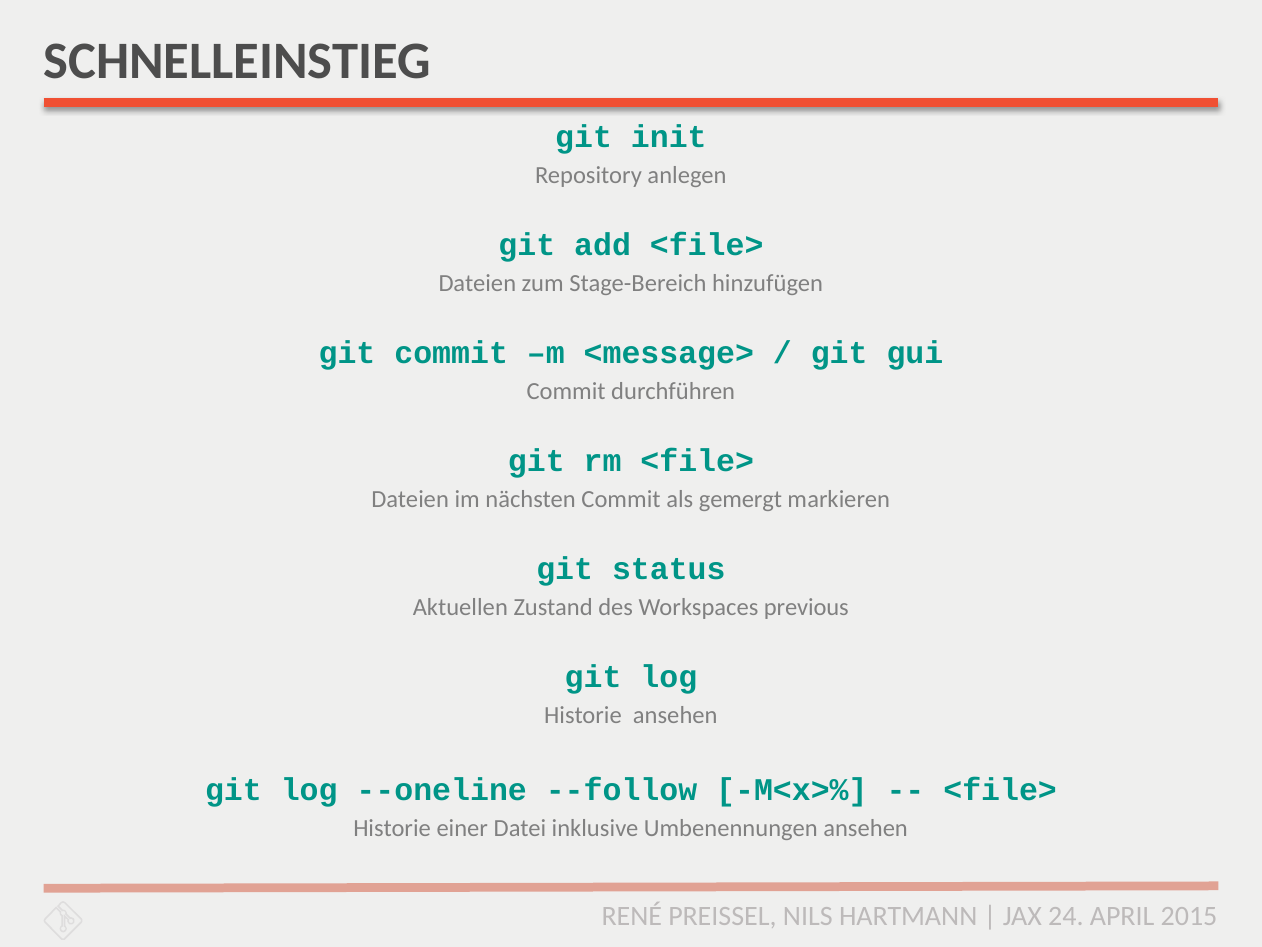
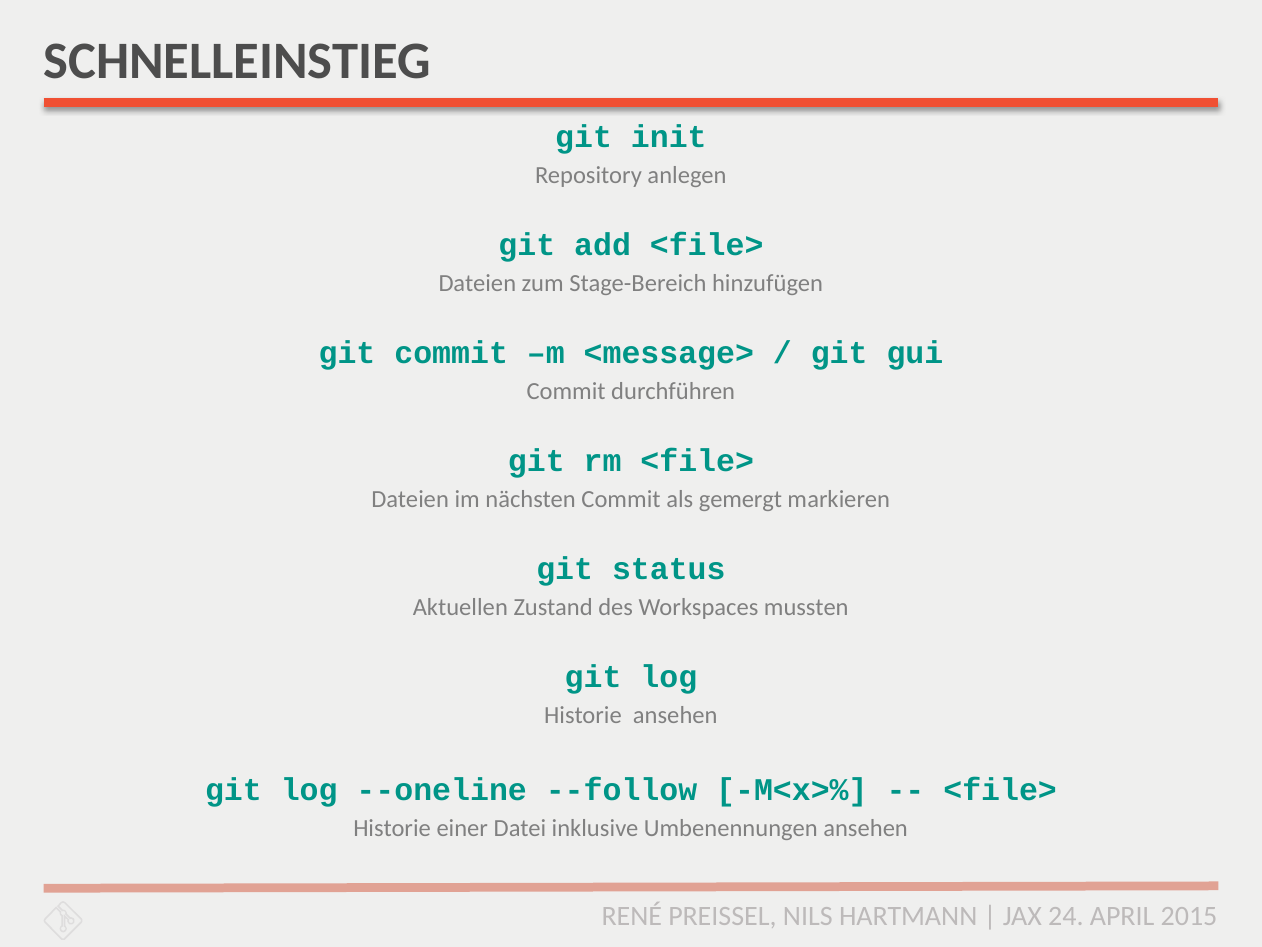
previous: previous -> mussten
